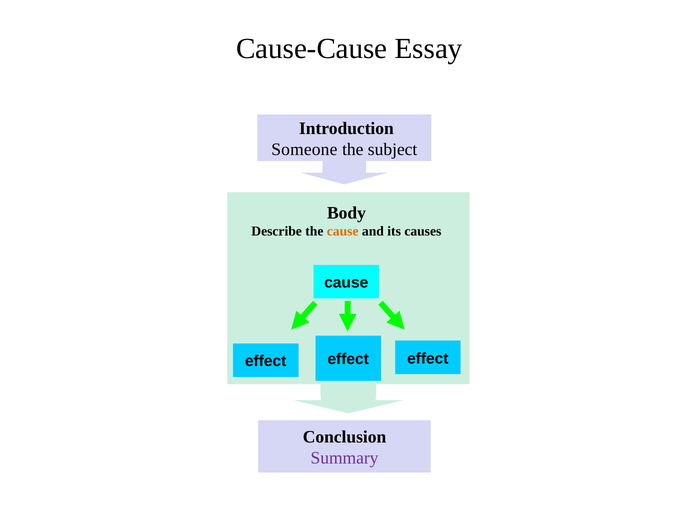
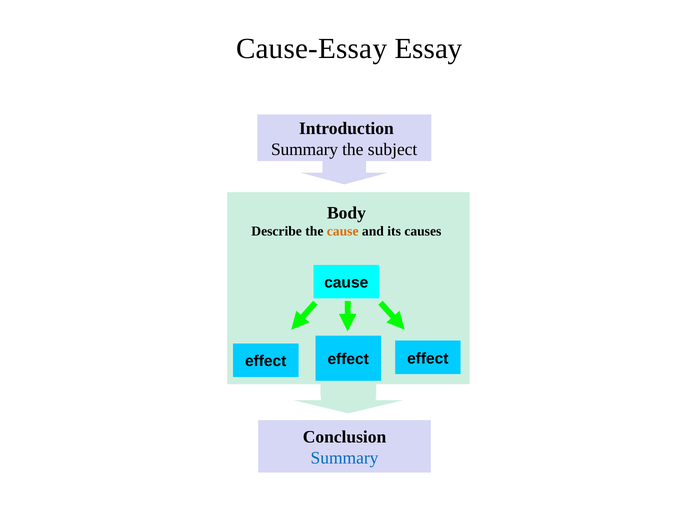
Cause-Cause: Cause-Cause -> Cause-Essay
Someone at (304, 150): Someone -> Summary
Summary at (344, 458) colour: purple -> blue
